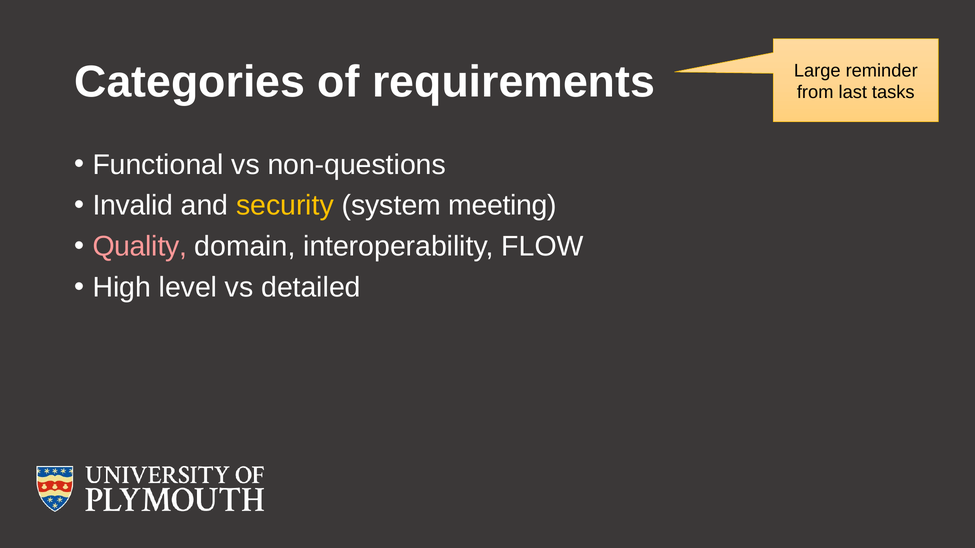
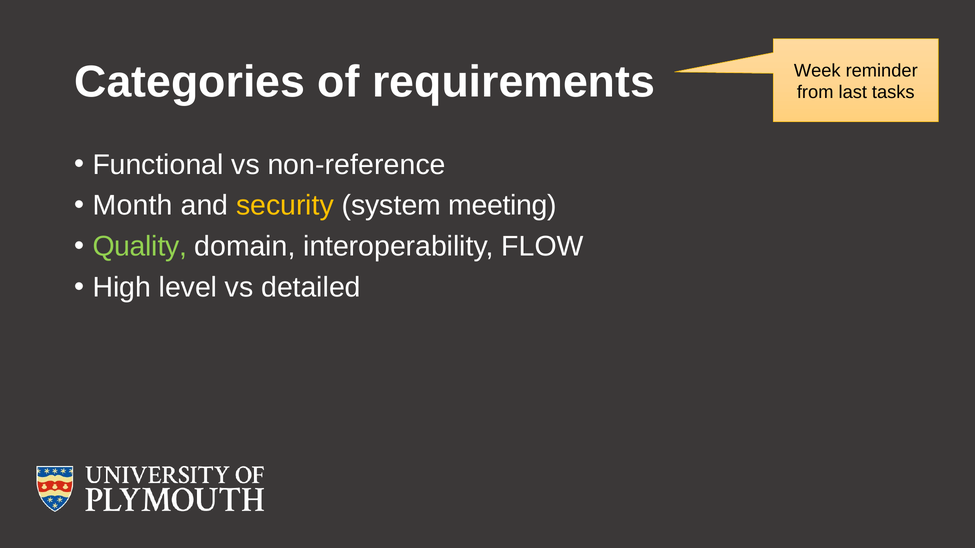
Large: Large -> Week
non-questions: non-questions -> non-reference
Invalid: Invalid -> Month
Quality colour: pink -> light green
